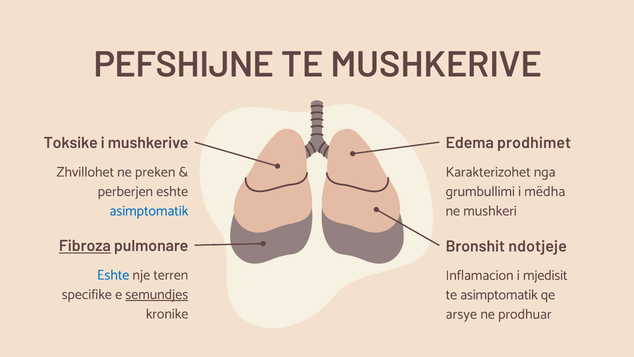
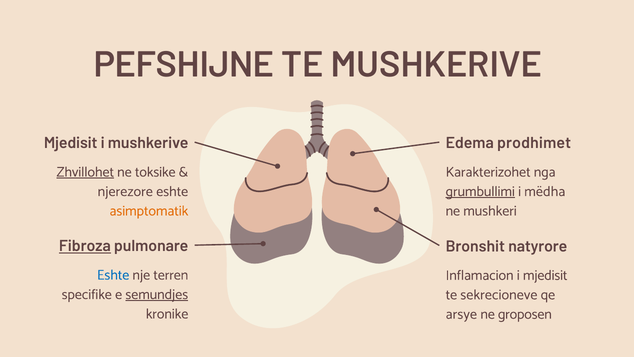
Toksike at (71, 143): Toksike -> Mjedisit
Zhvillohet underline: none -> present
preken: preken -> toksike
perberjen: perberjen -> njerezore
grumbullimi underline: none -> present
asimptomatik at (149, 211) colour: blue -> orange
ndotjeje: ndotjeje -> natyrore
te asimptomatik: asimptomatik -> sekrecioneve
prodhuar: prodhuar -> groposen
